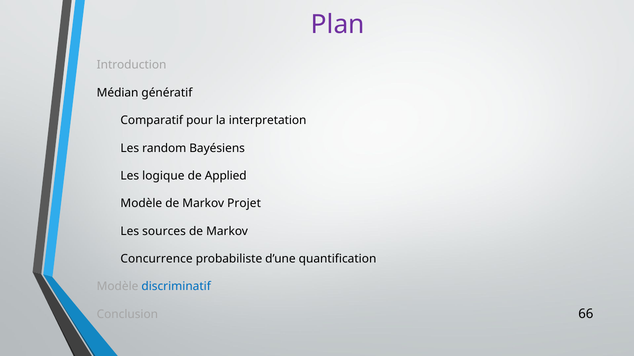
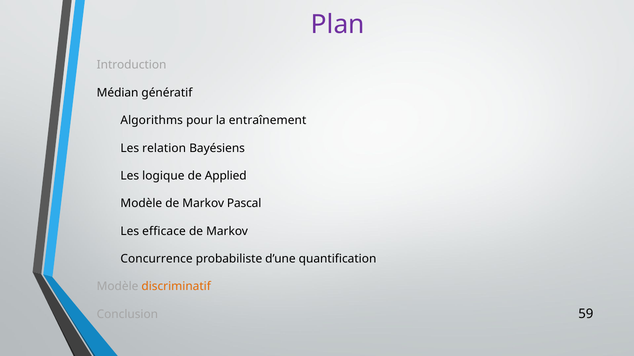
Comparatif: Comparatif -> Algorithms
interpretation: interpretation -> entraînement
random: random -> relation
Projet: Projet -> Pascal
sources: sources -> efficace
discriminatif colour: blue -> orange
66: 66 -> 59
